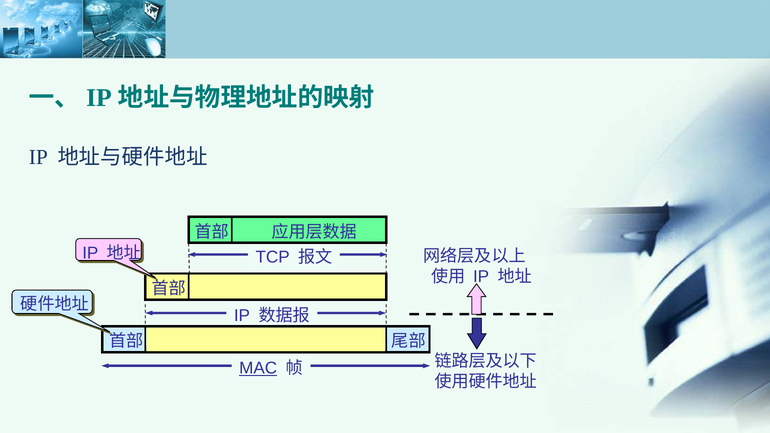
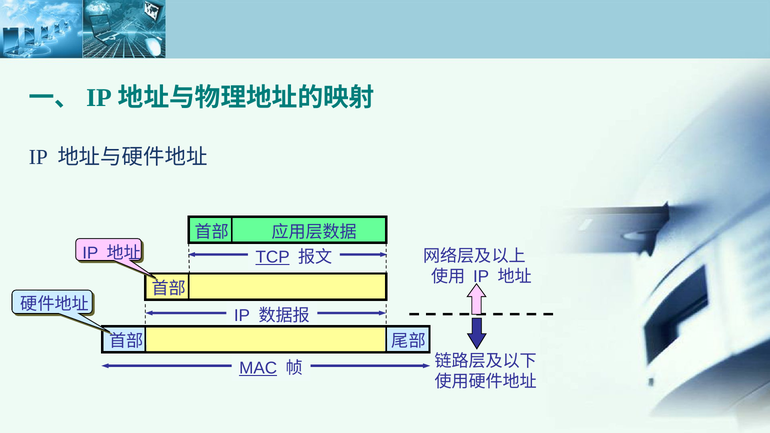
TCP underline: none -> present
